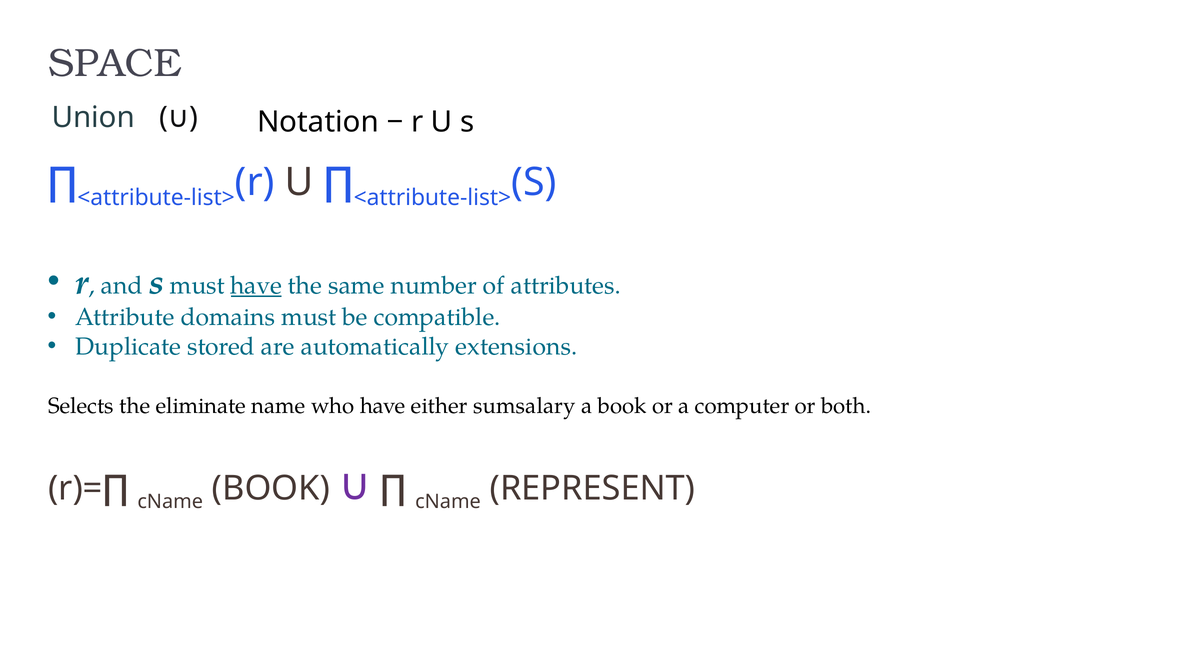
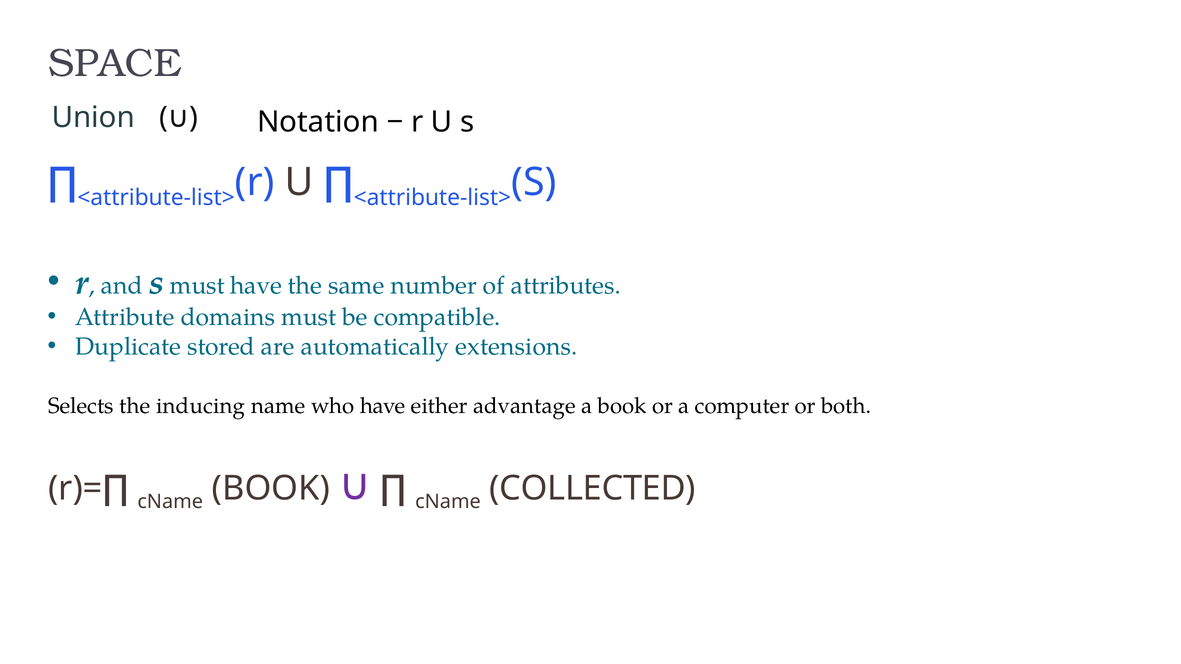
have at (256, 286) underline: present -> none
eliminate: eliminate -> inducing
sumsalary: sumsalary -> advantage
REPRESENT: REPRESENT -> COLLECTED
